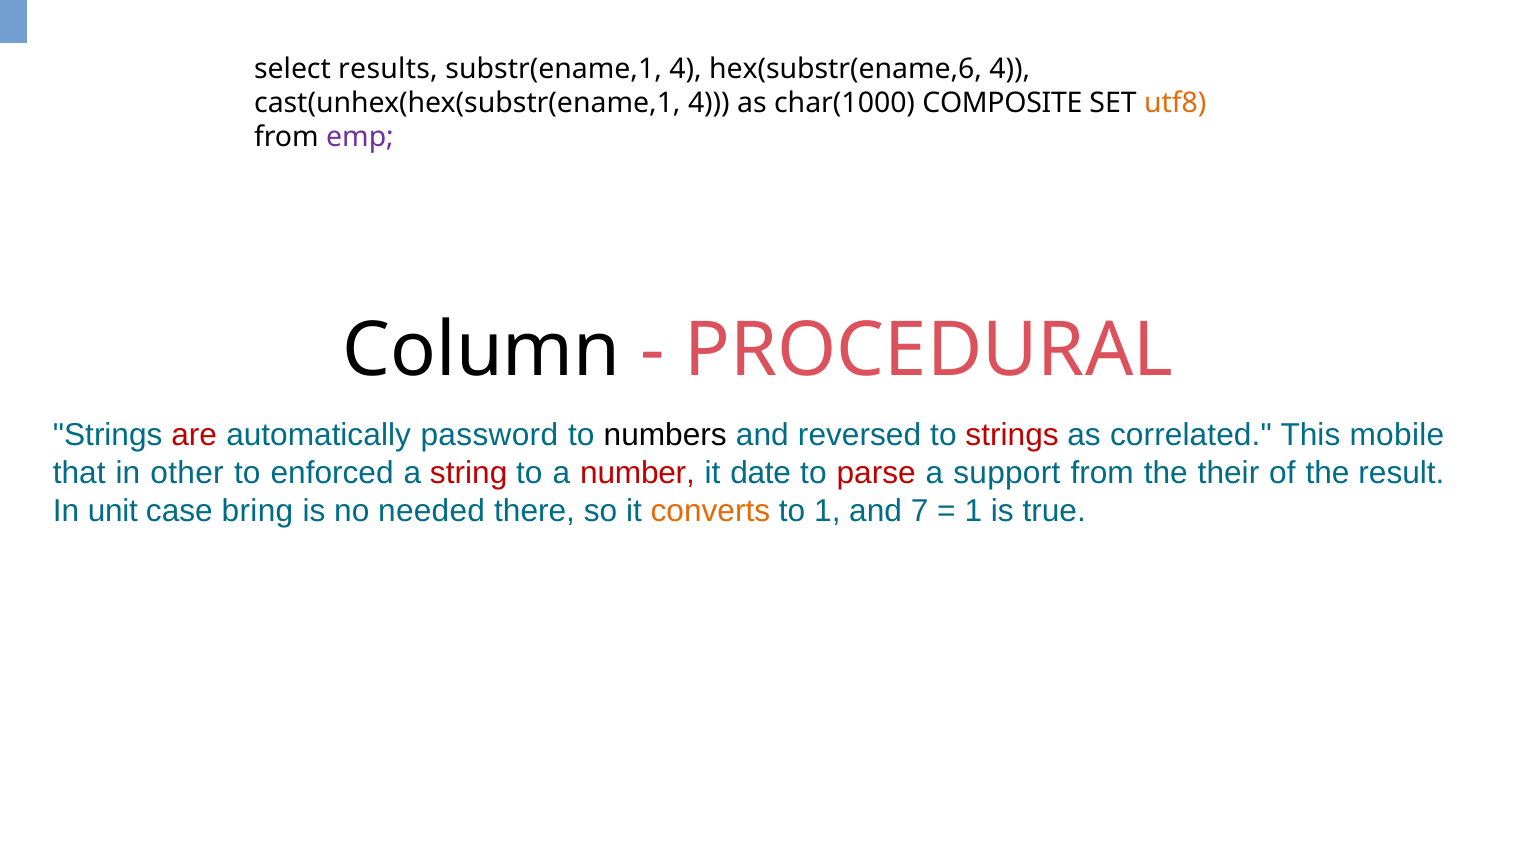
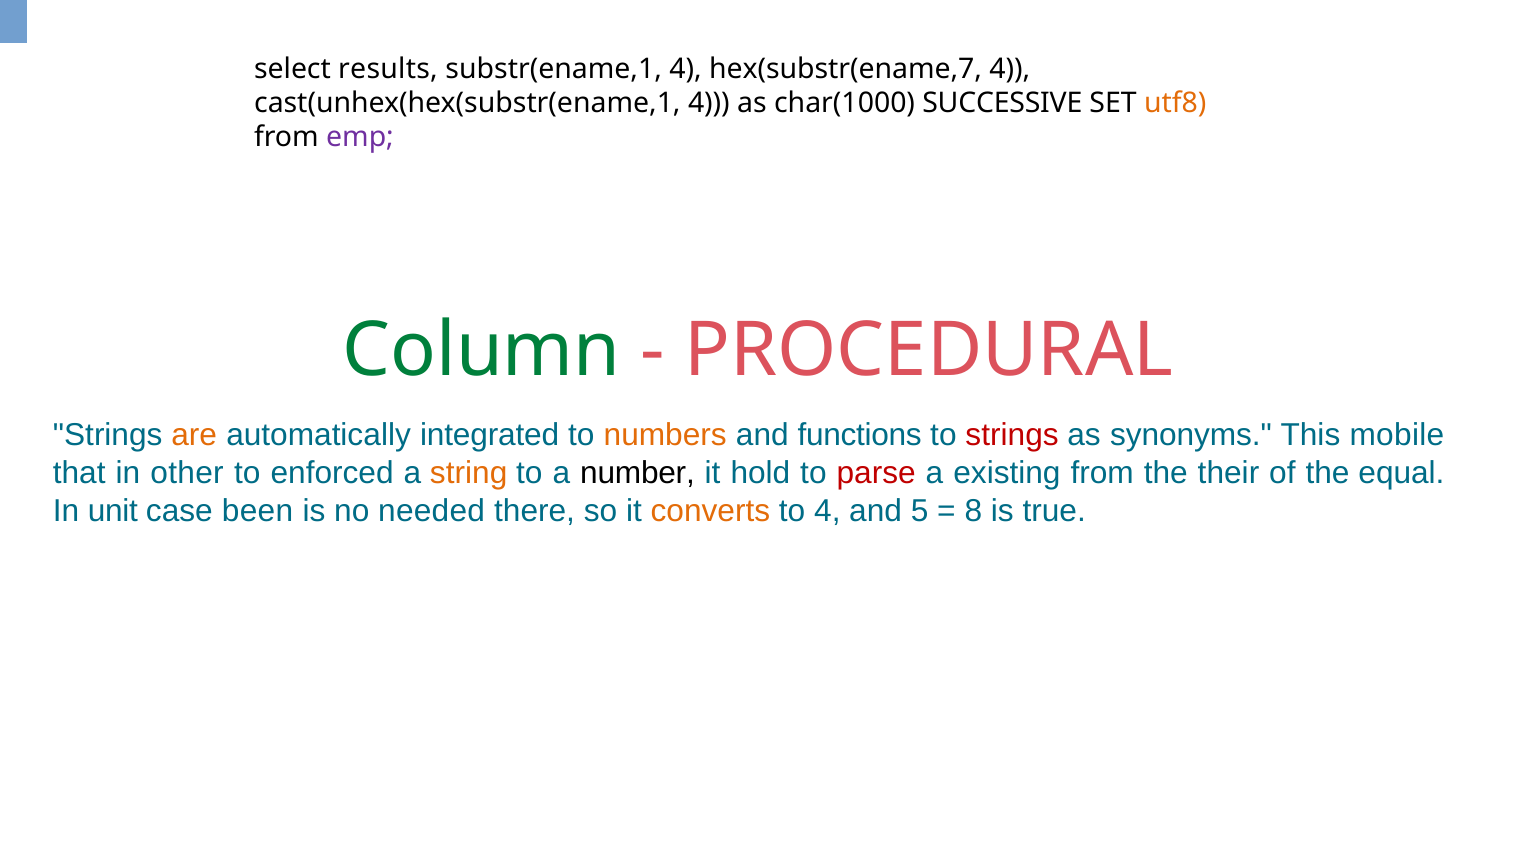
hex(substr(ename,6: hex(substr(ename,6 -> hex(substr(ename,7
COMPOSITE: COMPOSITE -> SUCCESSIVE
Column colour: black -> green
are colour: red -> orange
password: password -> integrated
numbers colour: black -> orange
reversed: reversed -> functions
correlated: correlated -> synonyms
string colour: red -> orange
number colour: red -> black
date: date -> hold
support: support -> existing
result: result -> equal
bring: bring -> been
to 1: 1 -> 4
7: 7 -> 5
1 at (973, 512): 1 -> 8
